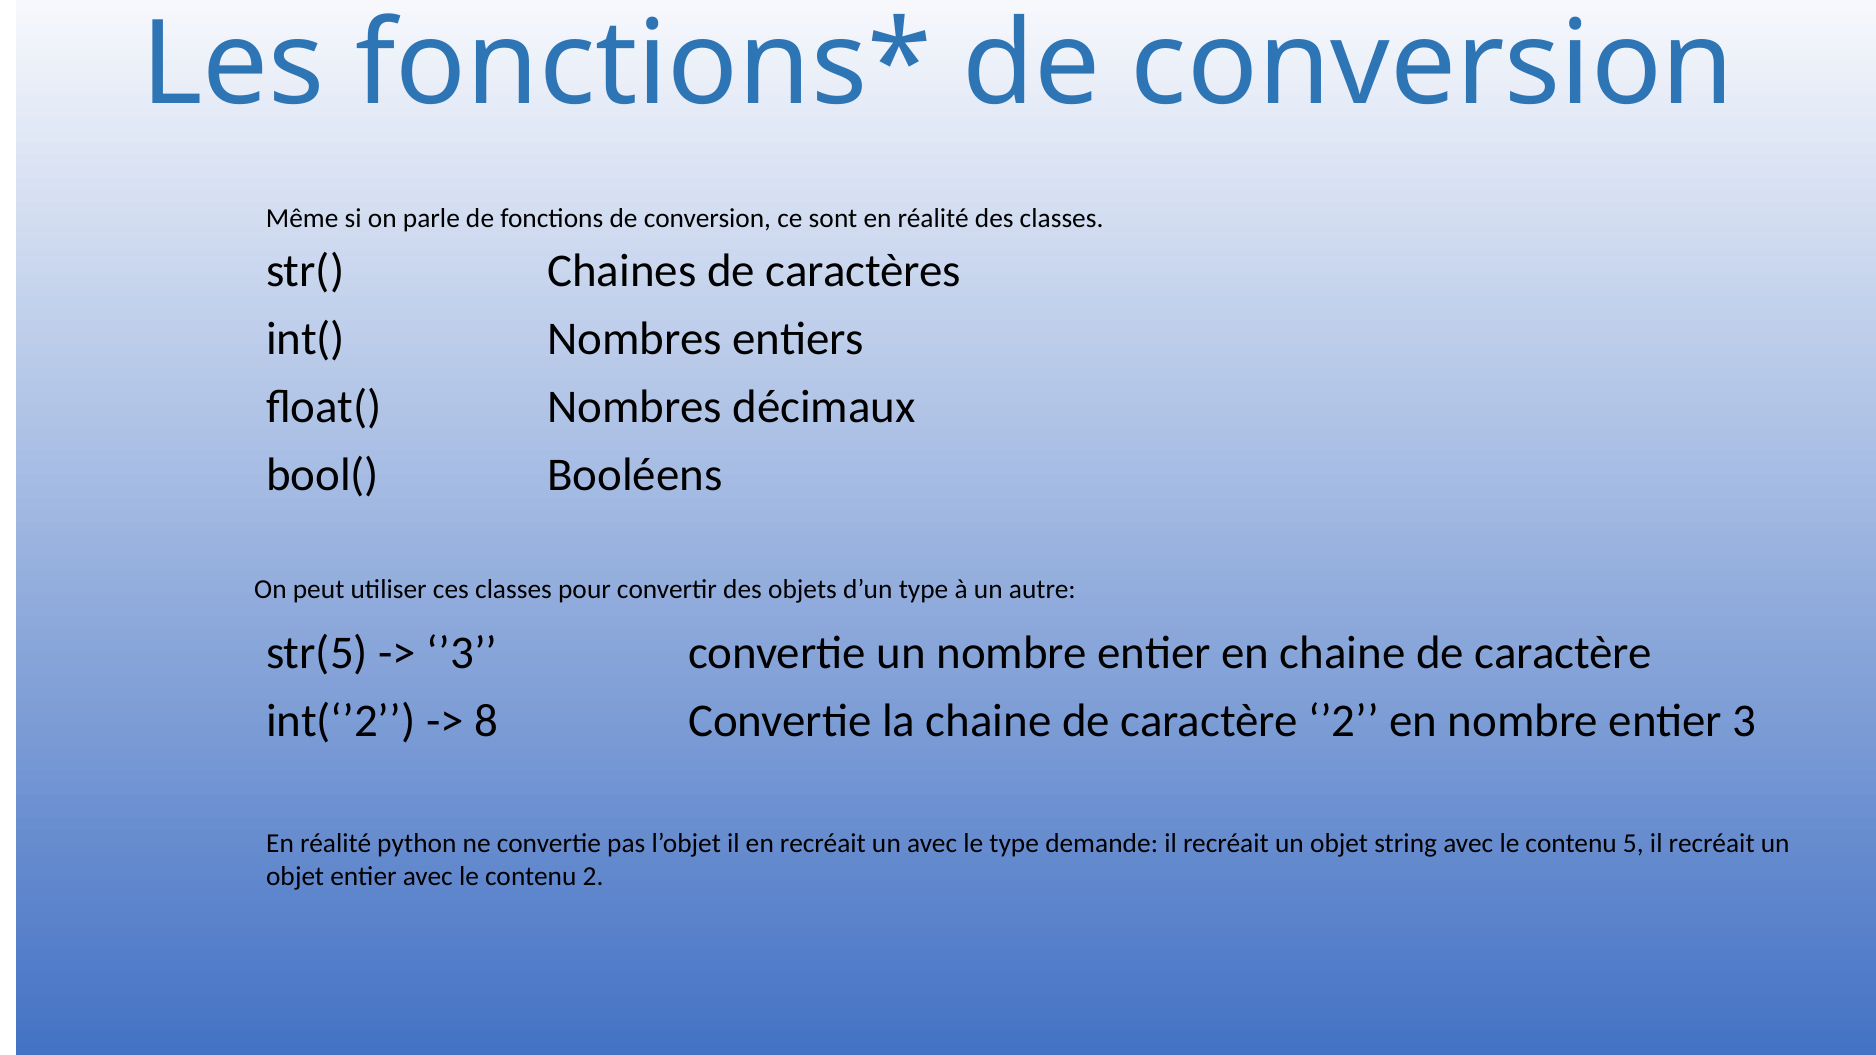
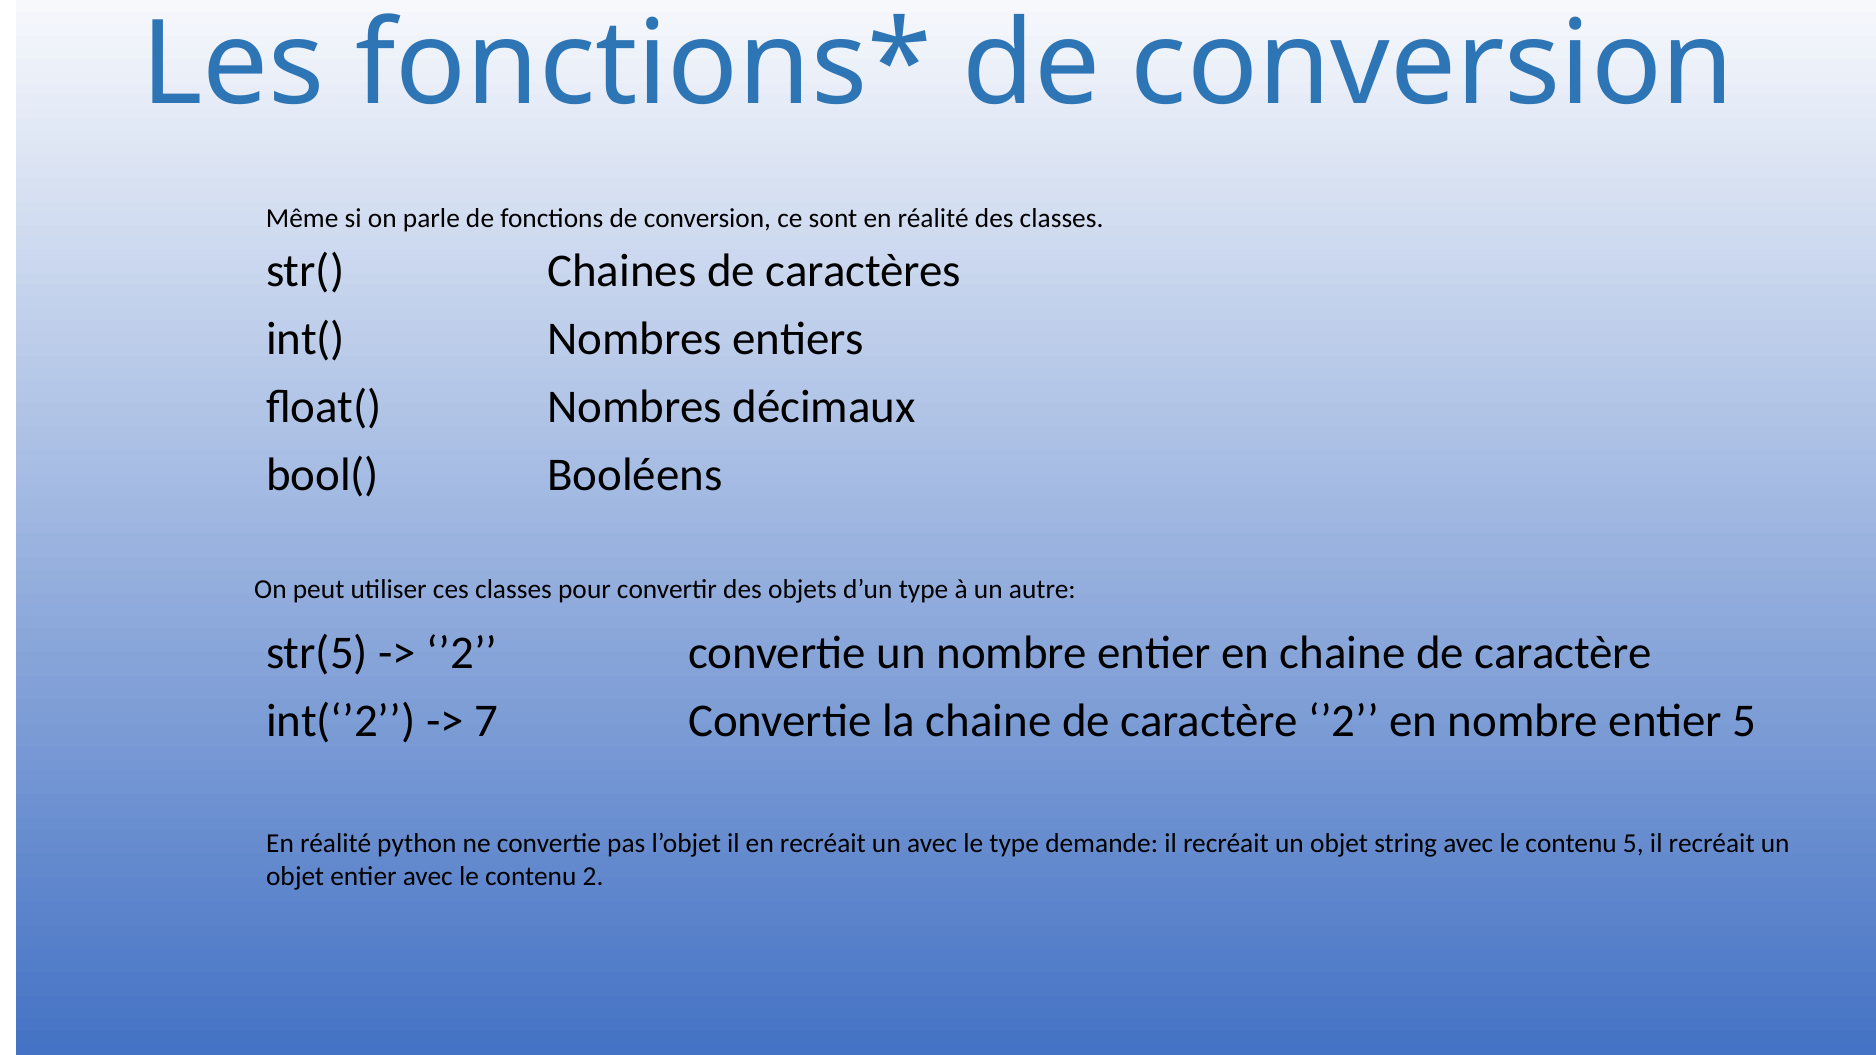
’3 at (462, 653): ’3 -> ’2
8: 8 -> 7
entier 3: 3 -> 5
